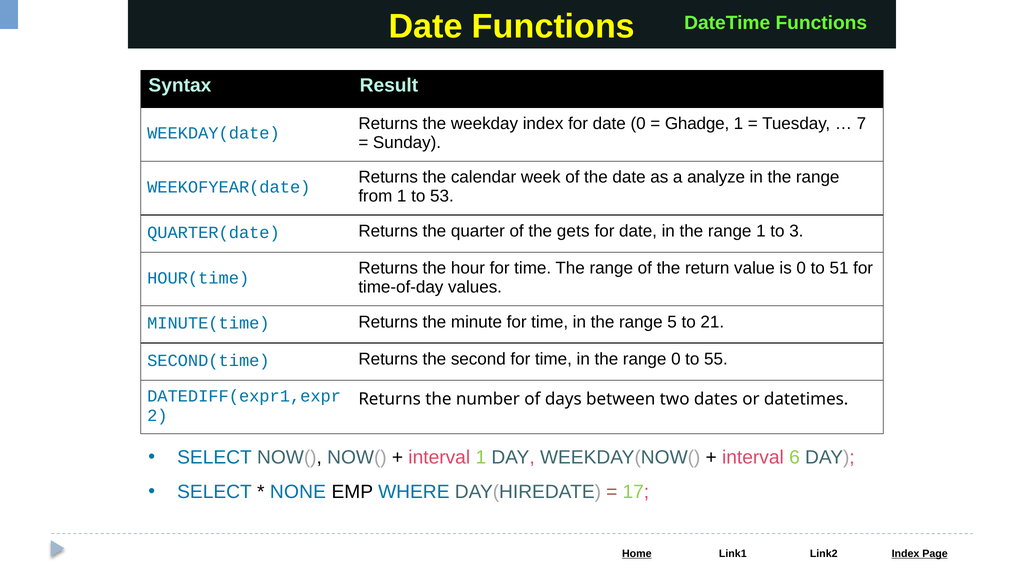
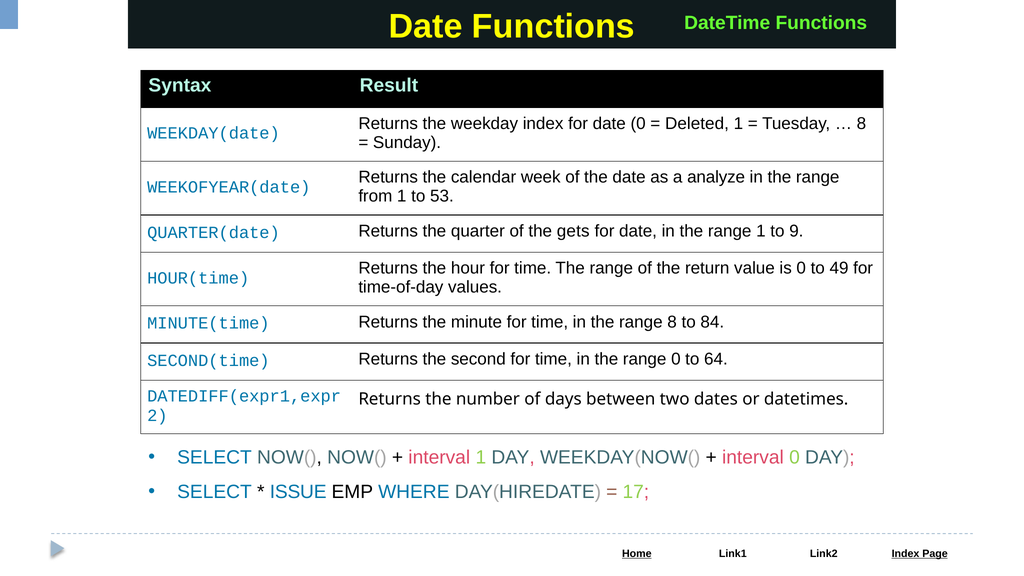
Ghadge: Ghadge -> Deleted
7 at (861, 124): 7 -> 8
3: 3 -> 9
51: 51 -> 49
range 5: 5 -> 8
21: 21 -> 84
55: 55 -> 64
interval 6: 6 -> 0
NONE: NONE -> ISSUE
